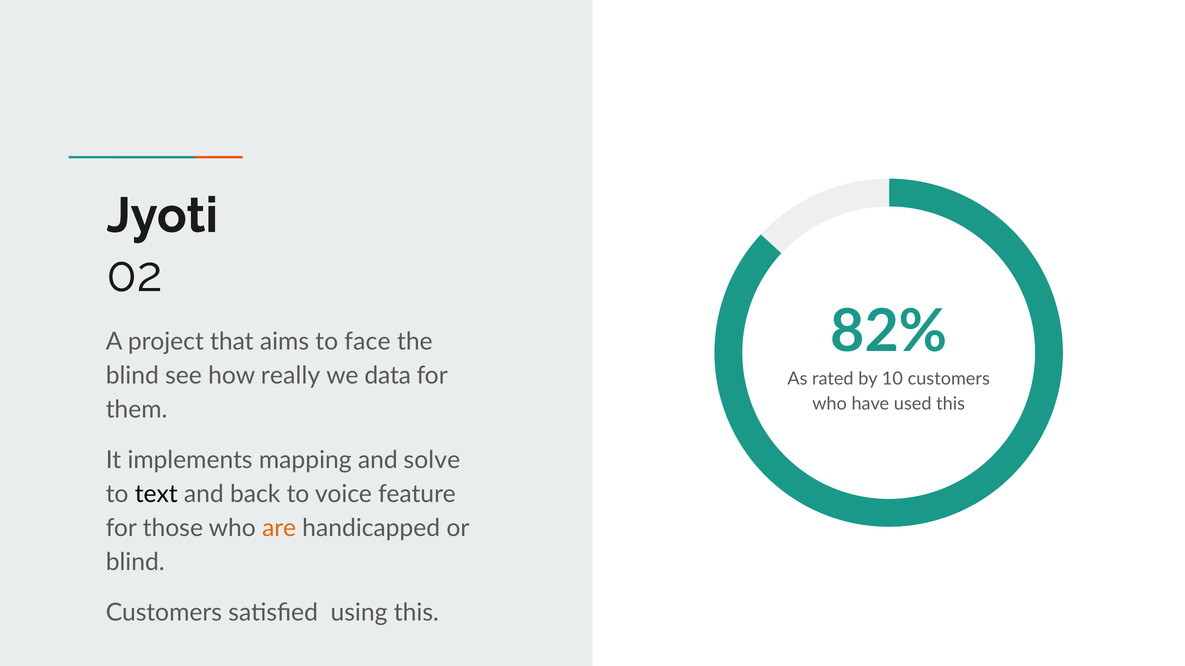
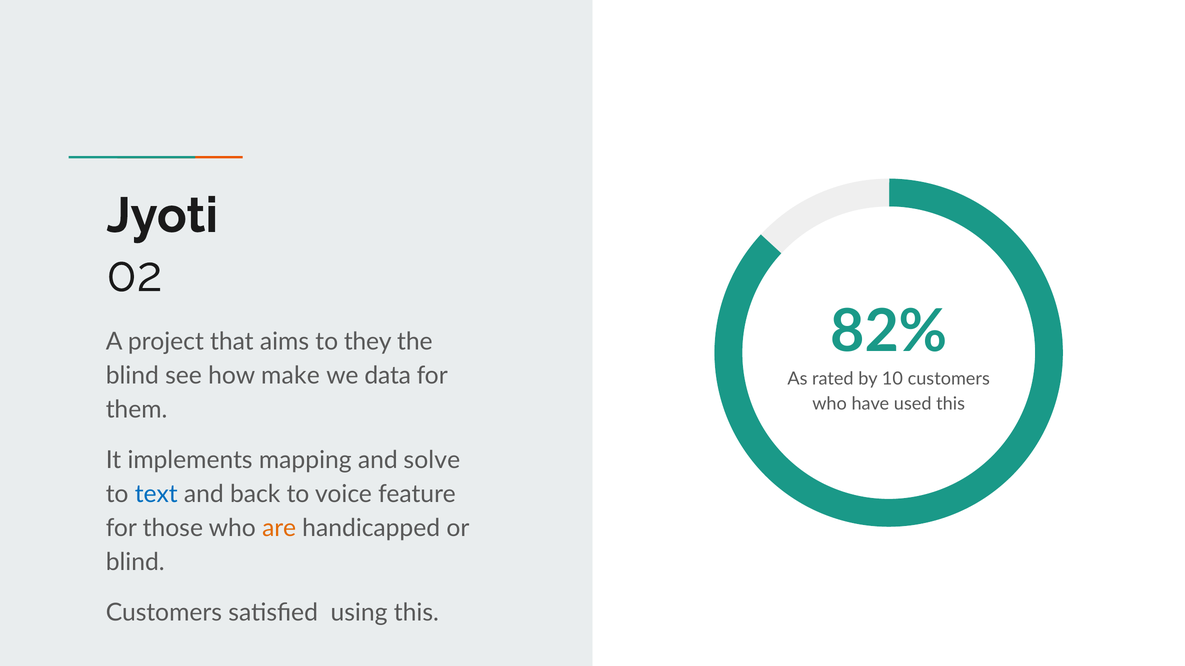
face: face -> they
really: really -> make
text colour: black -> blue
